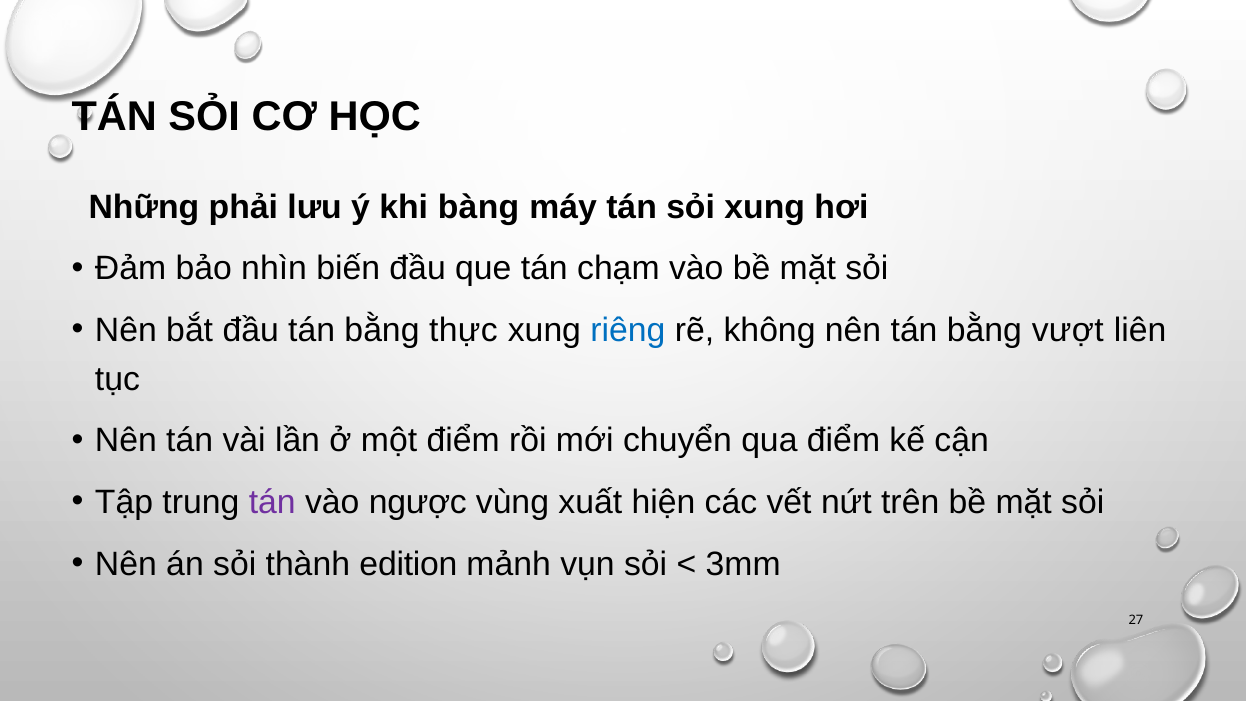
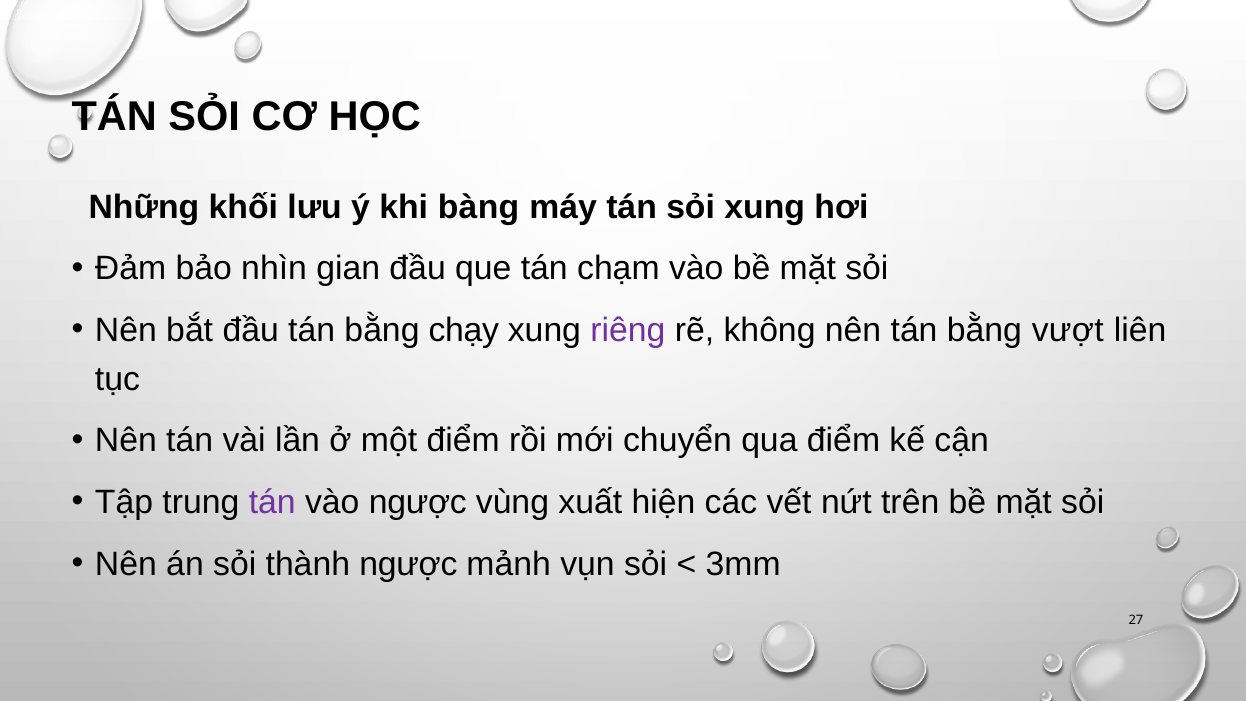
phải: phải -> khối
biến: biến -> gian
thực: thực -> chạy
riêng colour: blue -> purple
thành edition: edition -> ngược
